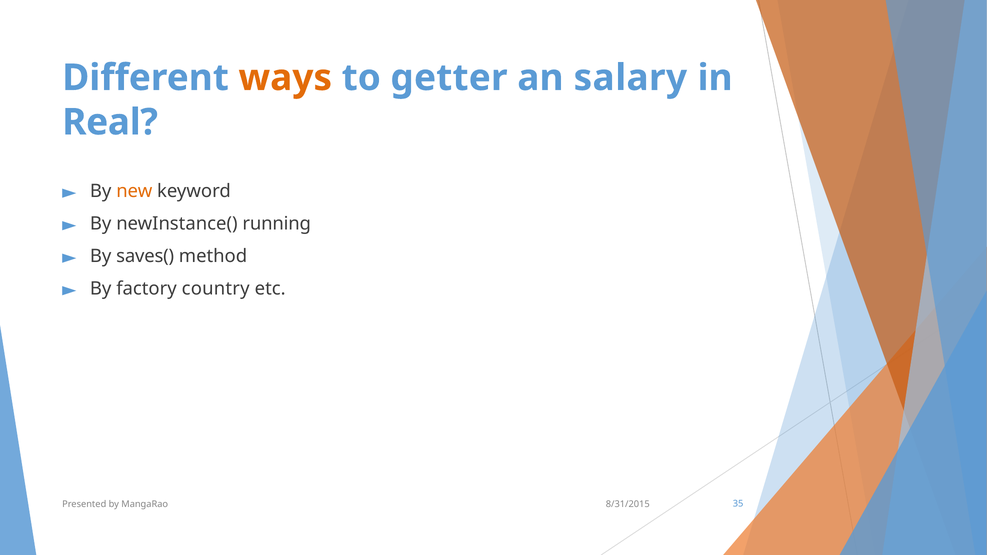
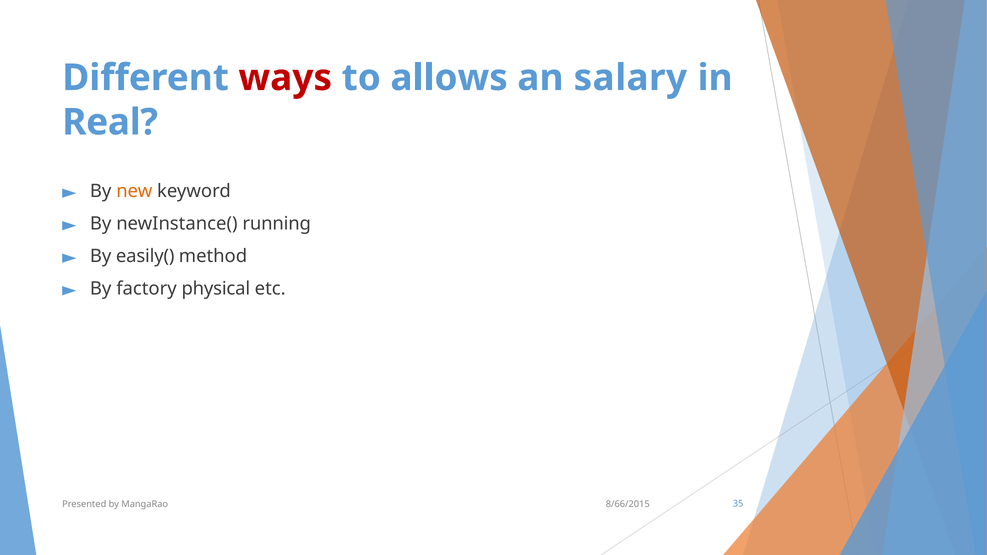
ways colour: orange -> red
getter: getter -> allows
saves(: saves( -> easily(
country: country -> physical
8/31/2015: 8/31/2015 -> 8/66/2015
